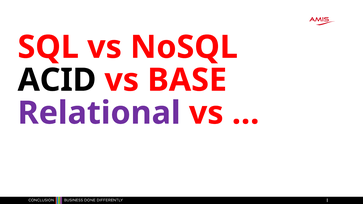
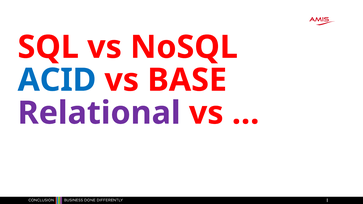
ACID colour: black -> blue
